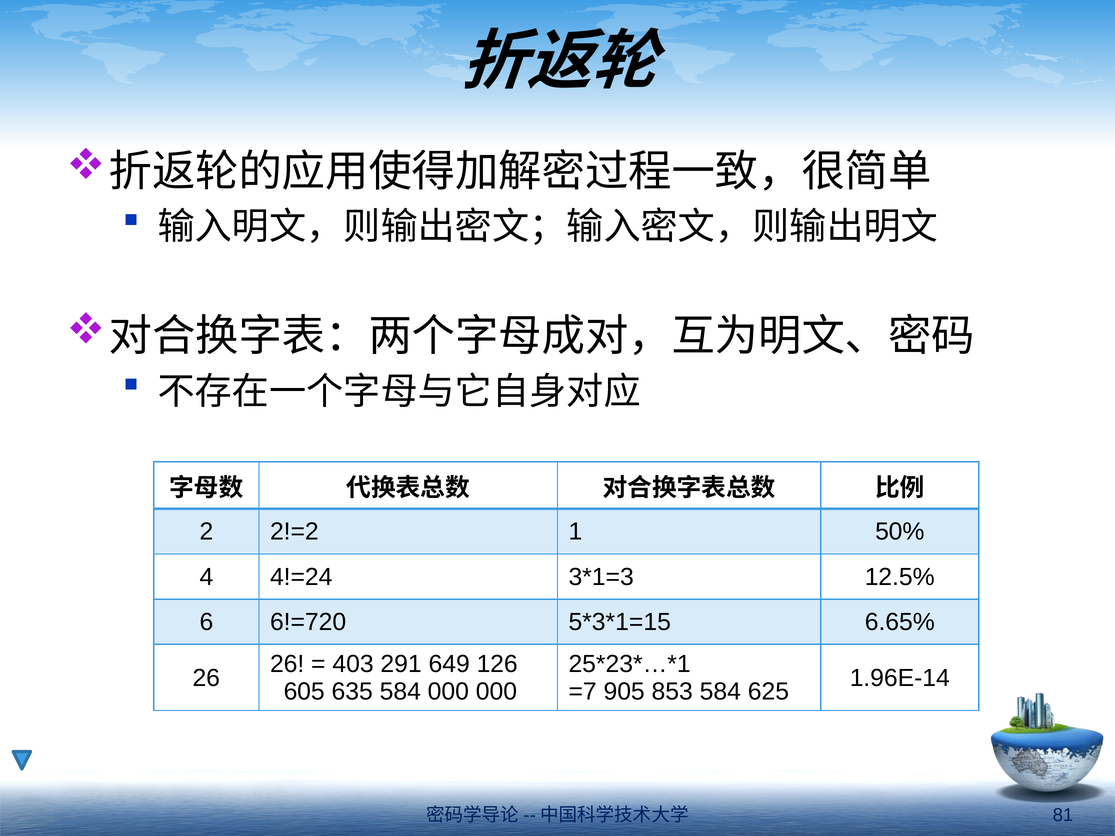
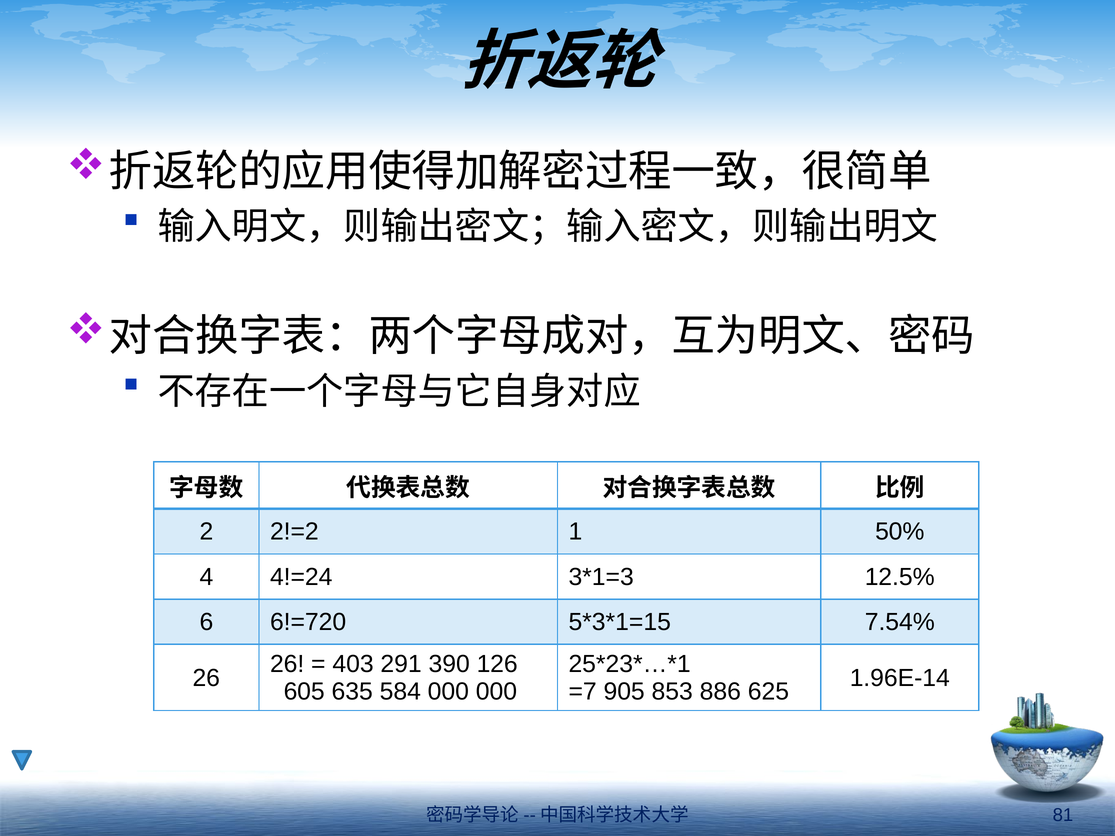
6.65%: 6.65% -> 7.54%
649: 649 -> 390
853 584: 584 -> 886
